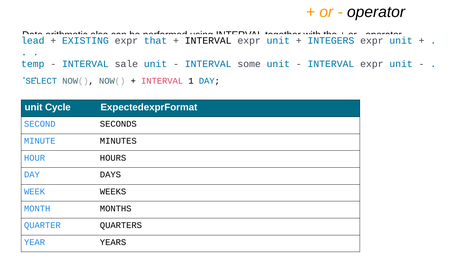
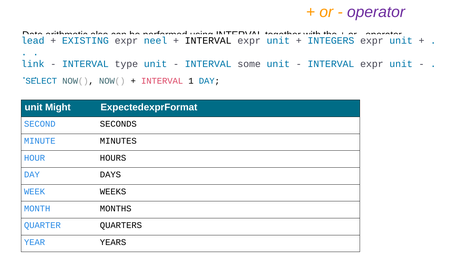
operator at (376, 12) colour: black -> purple
that: that -> neel
temp: temp -> link
sale: sale -> type
Cycle: Cycle -> Might
